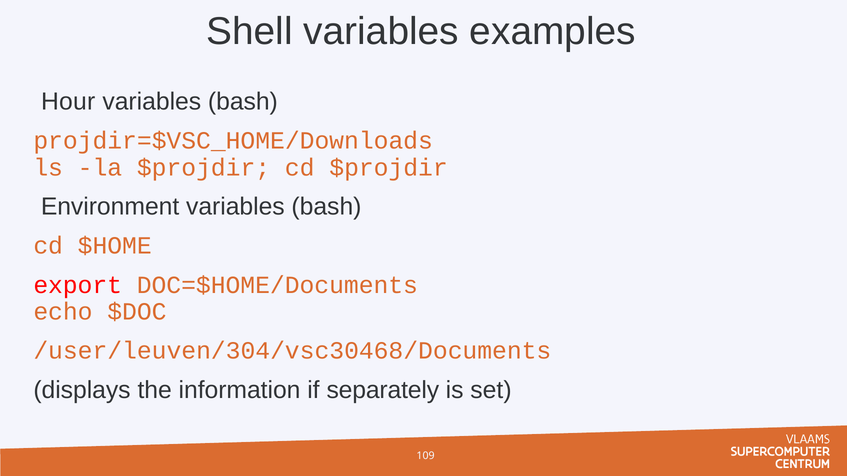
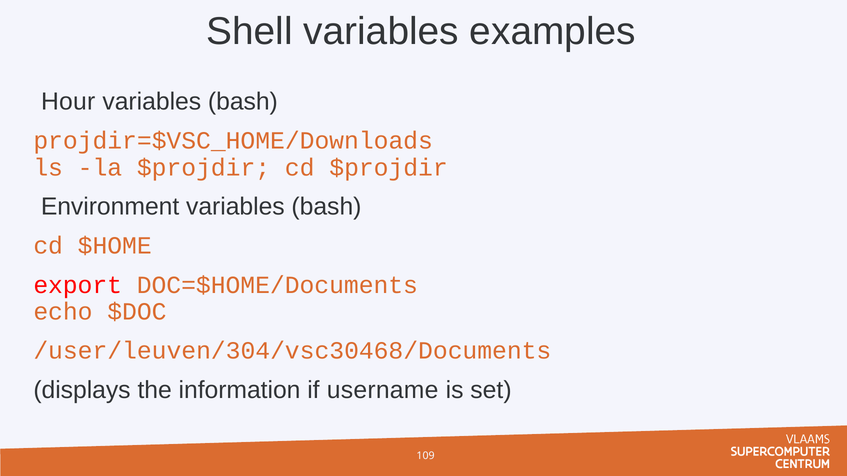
separately: separately -> username
